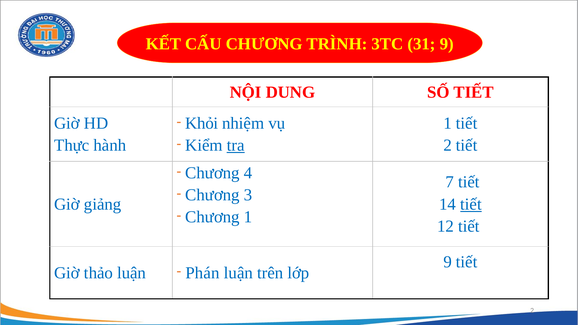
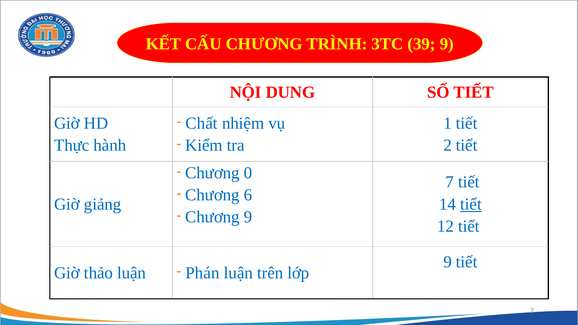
31: 31 -> 39
Khỏi: Khỏi -> Chất
tra underline: present -> none
4: 4 -> 0
3: 3 -> 6
Chương 1: 1 -> 9
